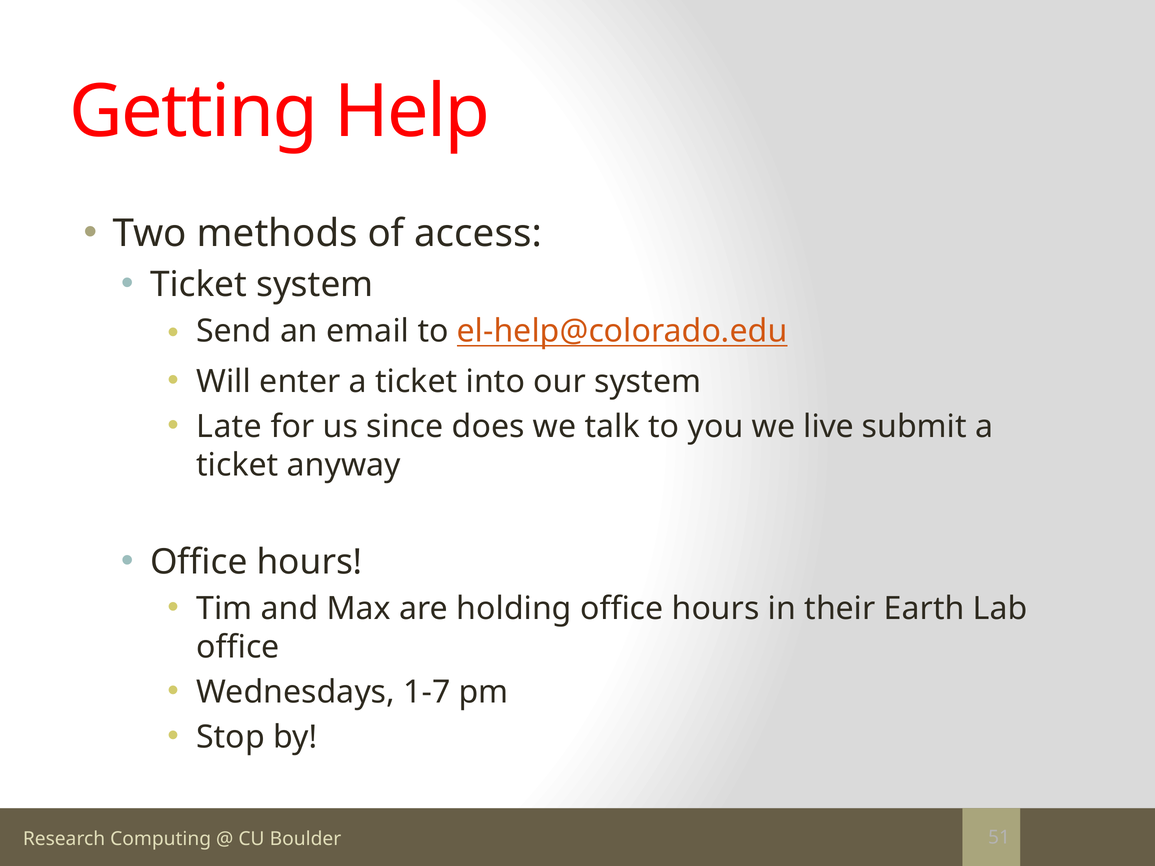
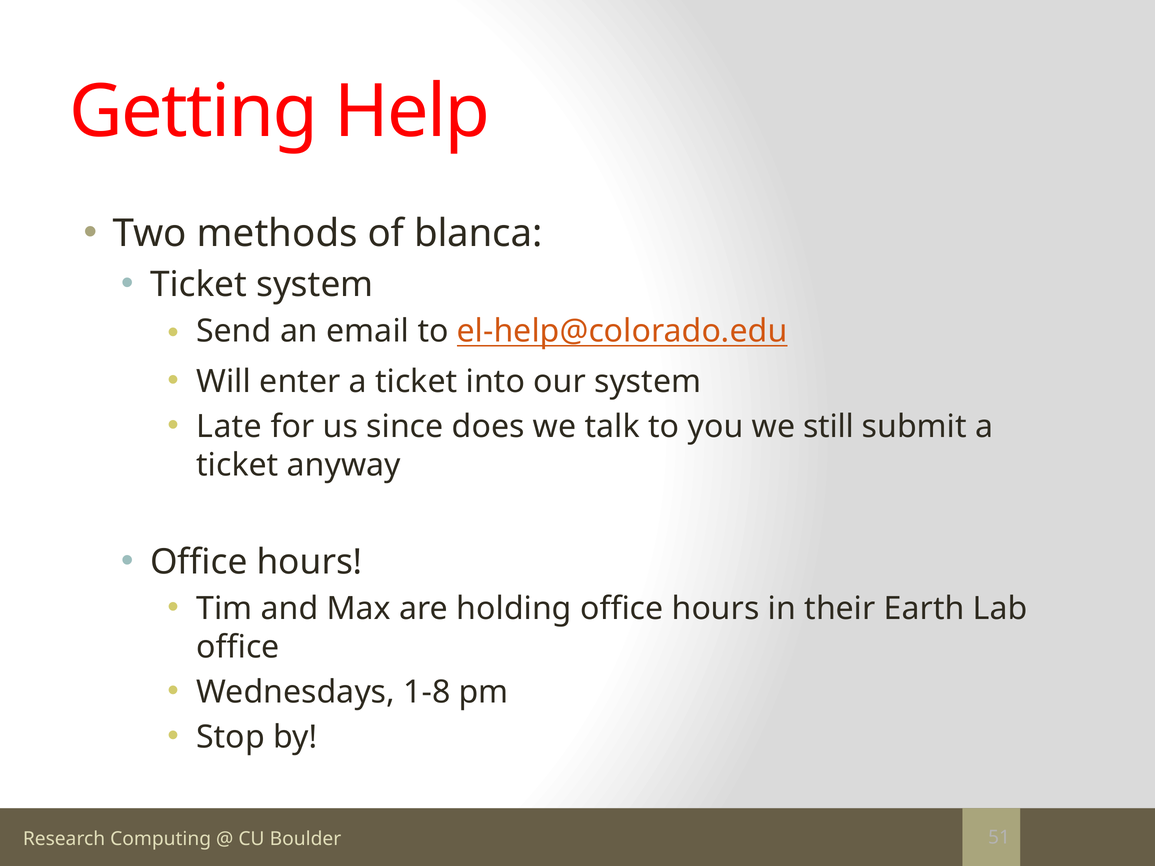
access: access -> blanca
live: live -> still
1-7: 1-7 -> 1-8
